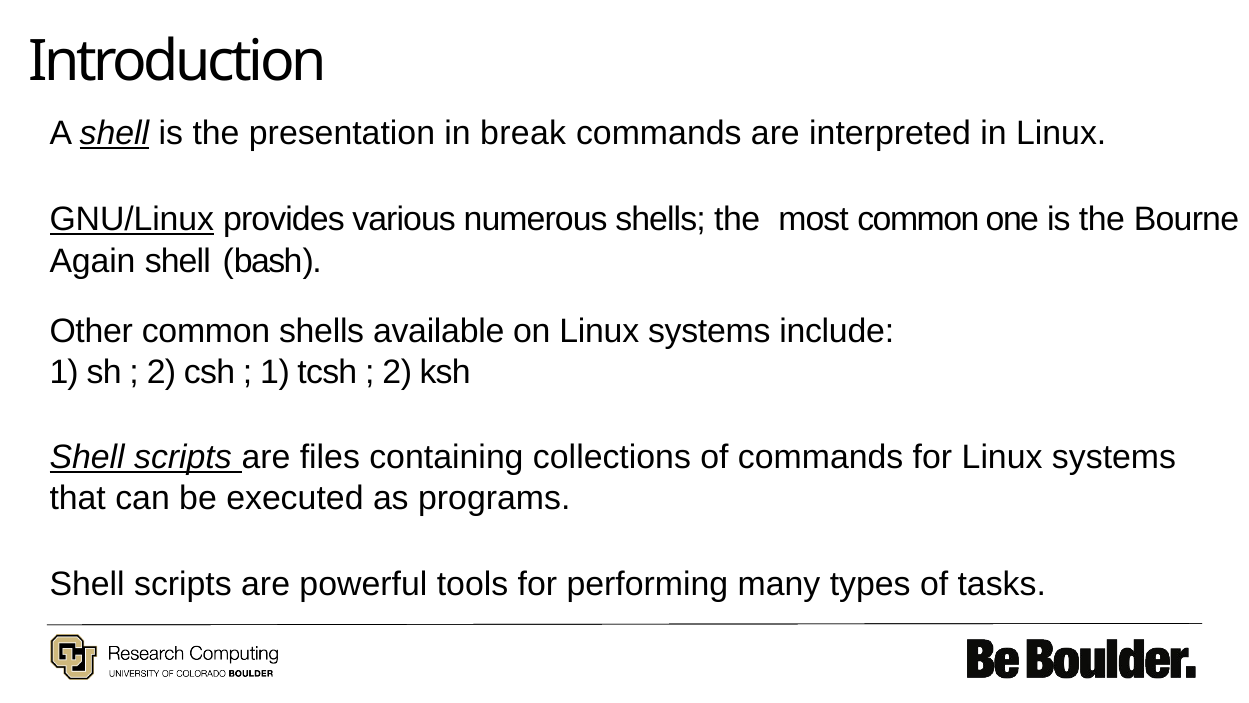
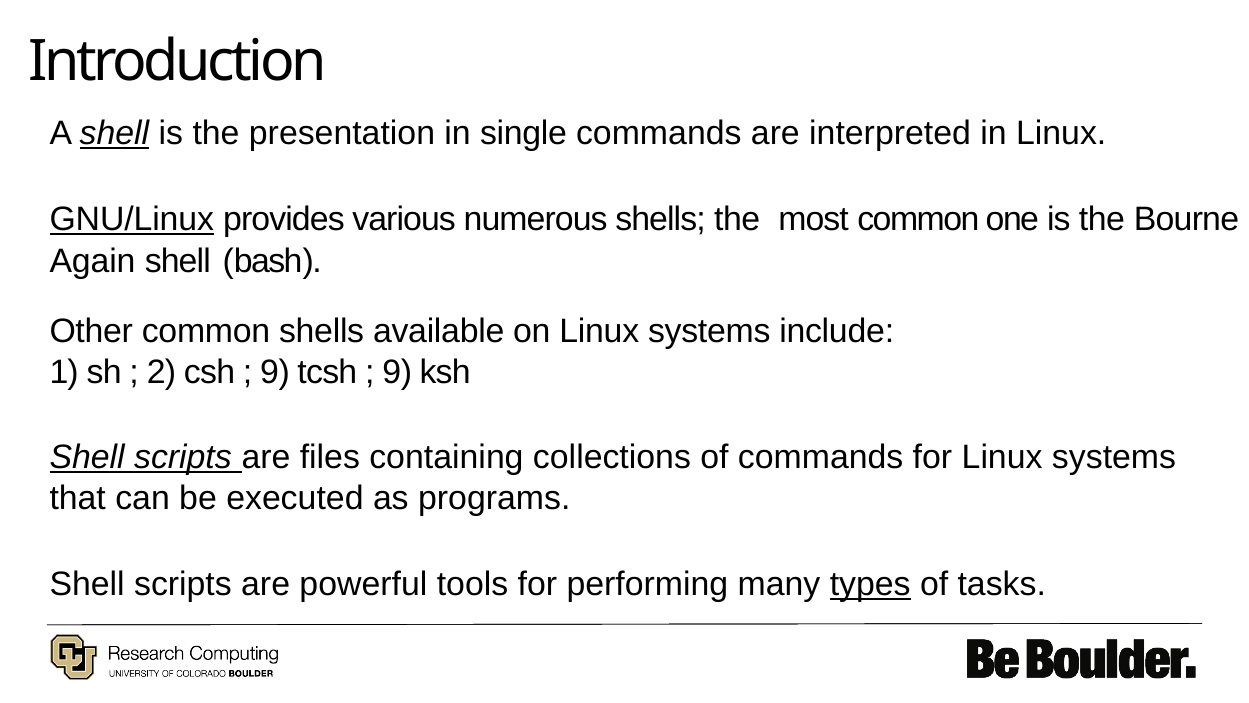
break: break -> single
1 at (275, 372): 1 -> 9
2 at (397, 372): 2 -> 9
types underline: none -> present
